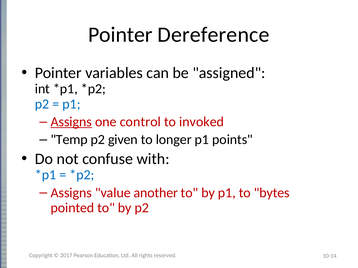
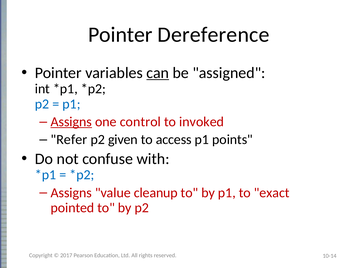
can underline: none -> present
Temp: Temp -> Refer
longer: longer -> access
another: another -> cleanup
bytes: bytes -> exact
